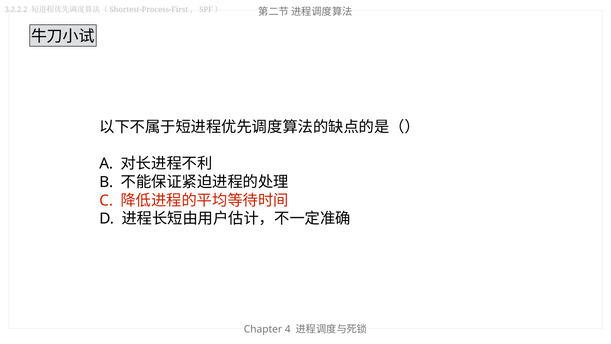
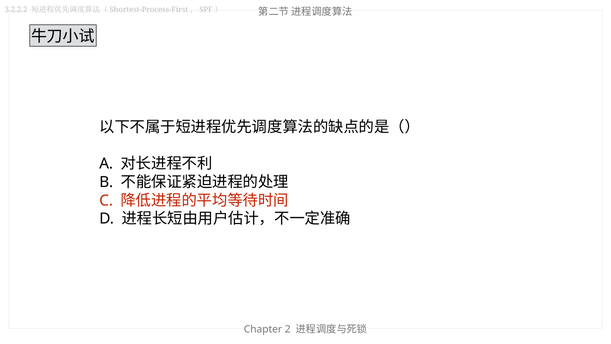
4: 4 -> 2
